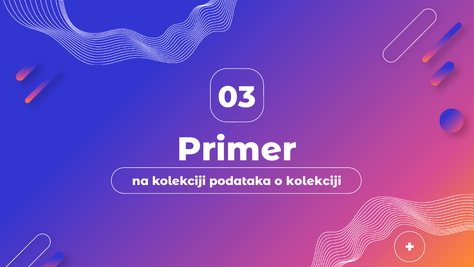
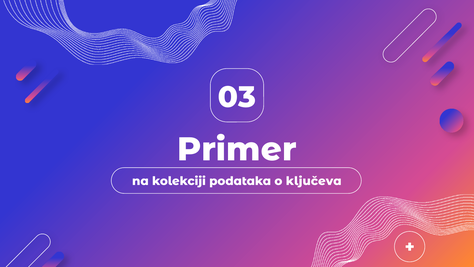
o kolekciji: kolekciji -> ključeva
